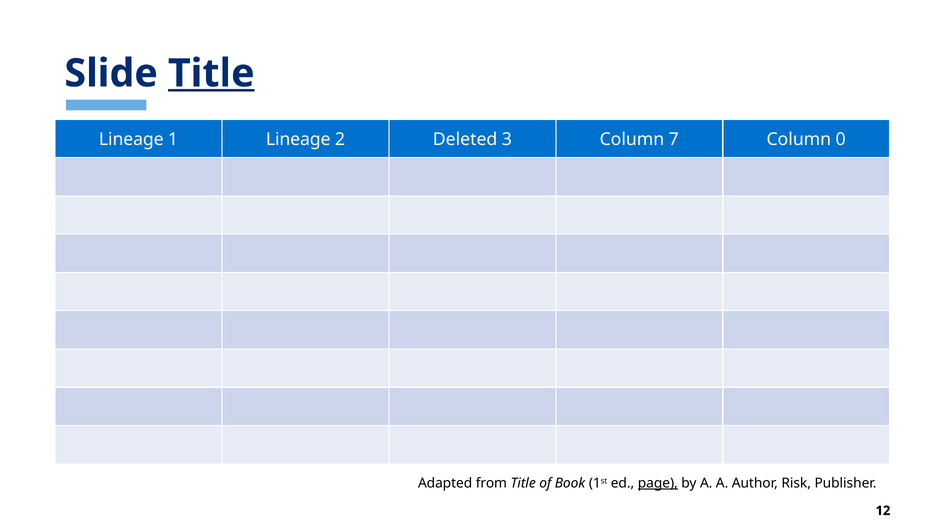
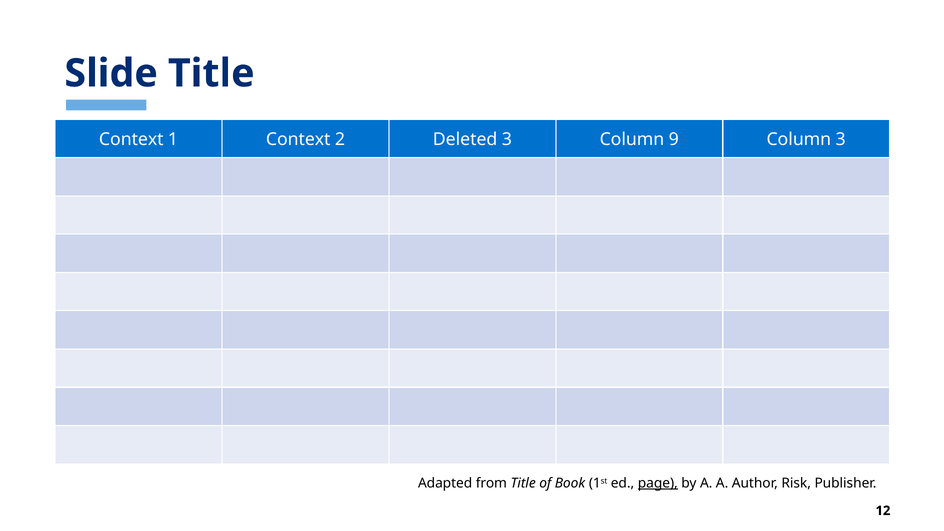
Title at (211, 73) underline: present -> none
Lineage at (131, 139): Lineage -> Context
1 Lineage: Lineage -> Context
7: 7 -> 9
Column 0: 0 -> 3
